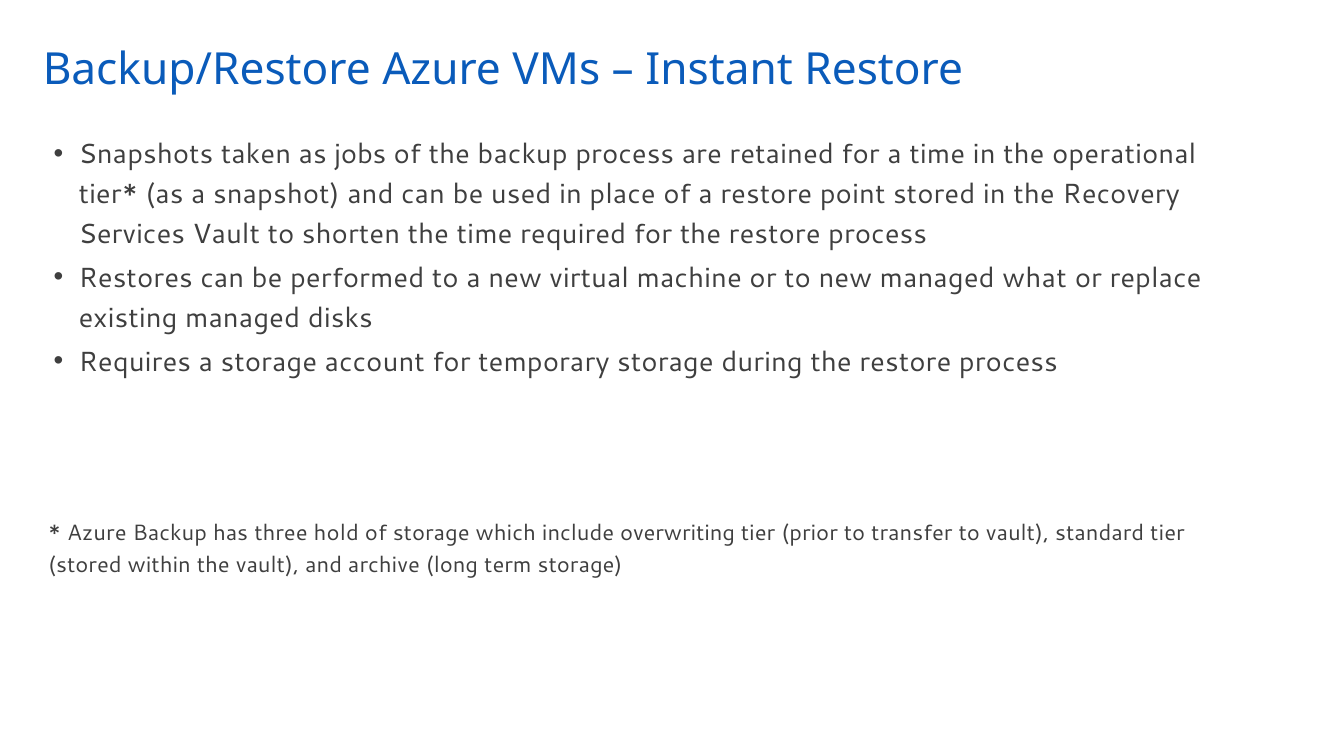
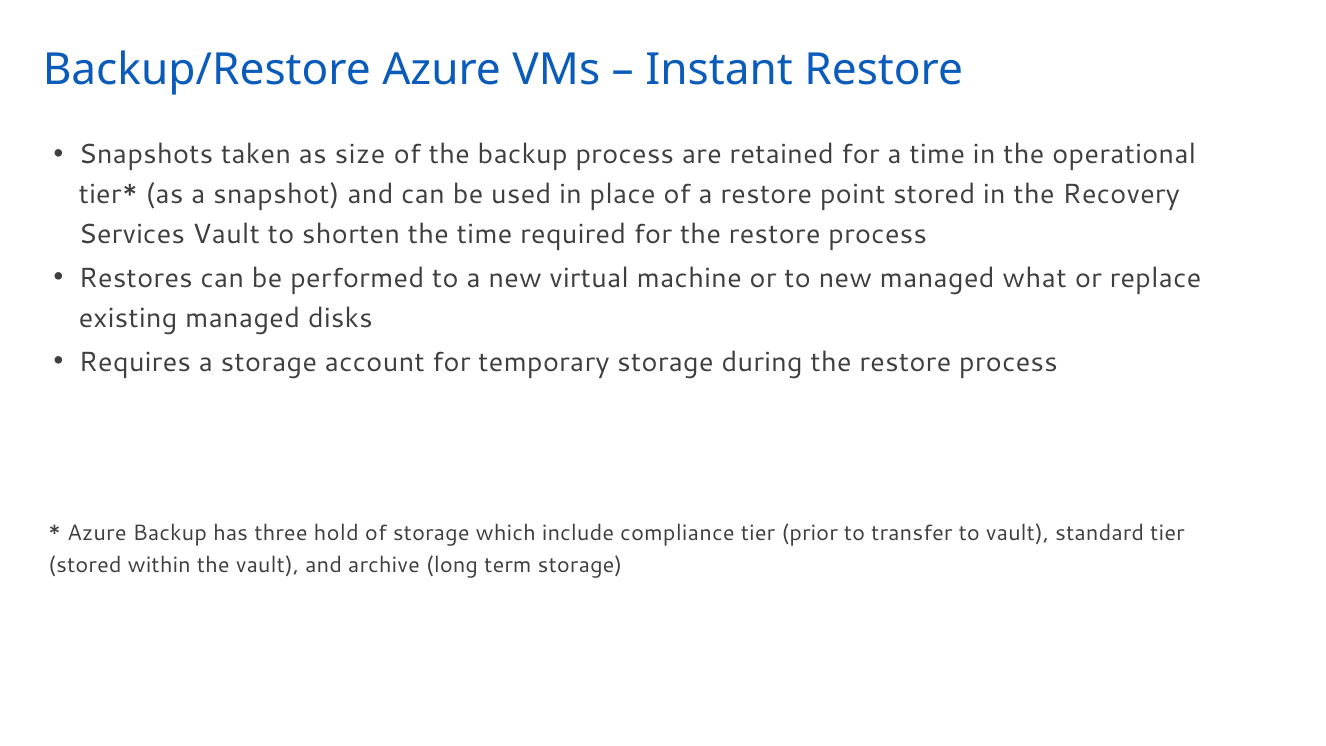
jobs: jobs -> size
overwriting: overwriting -> compliance
